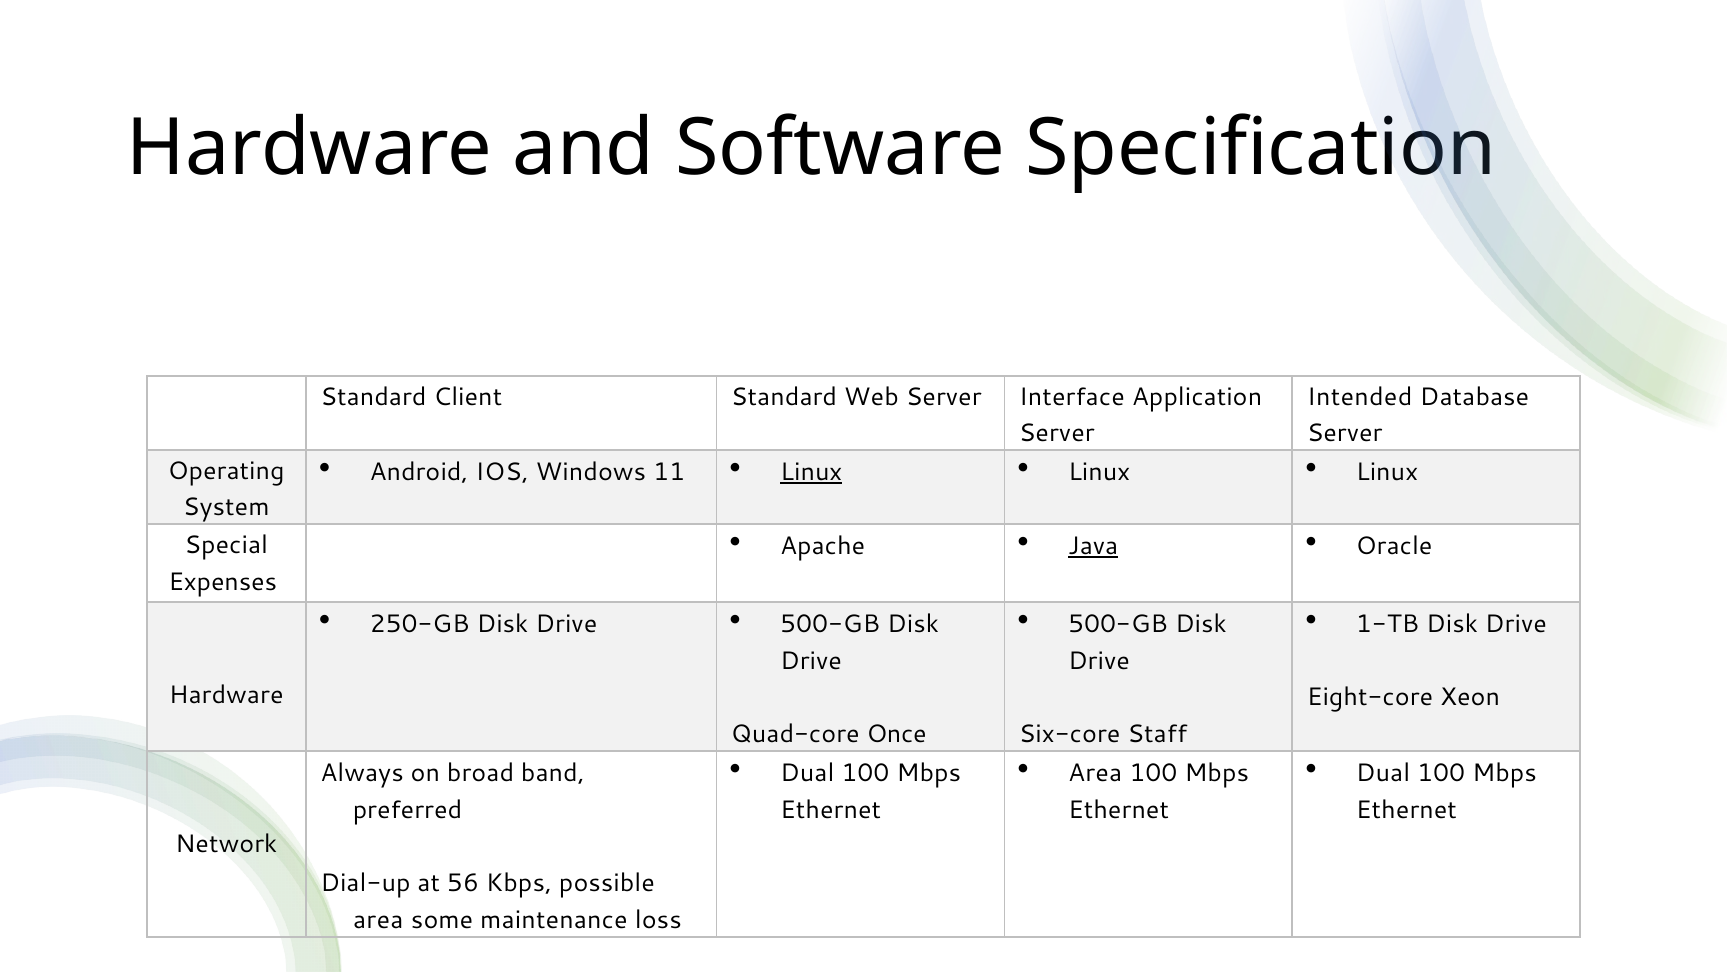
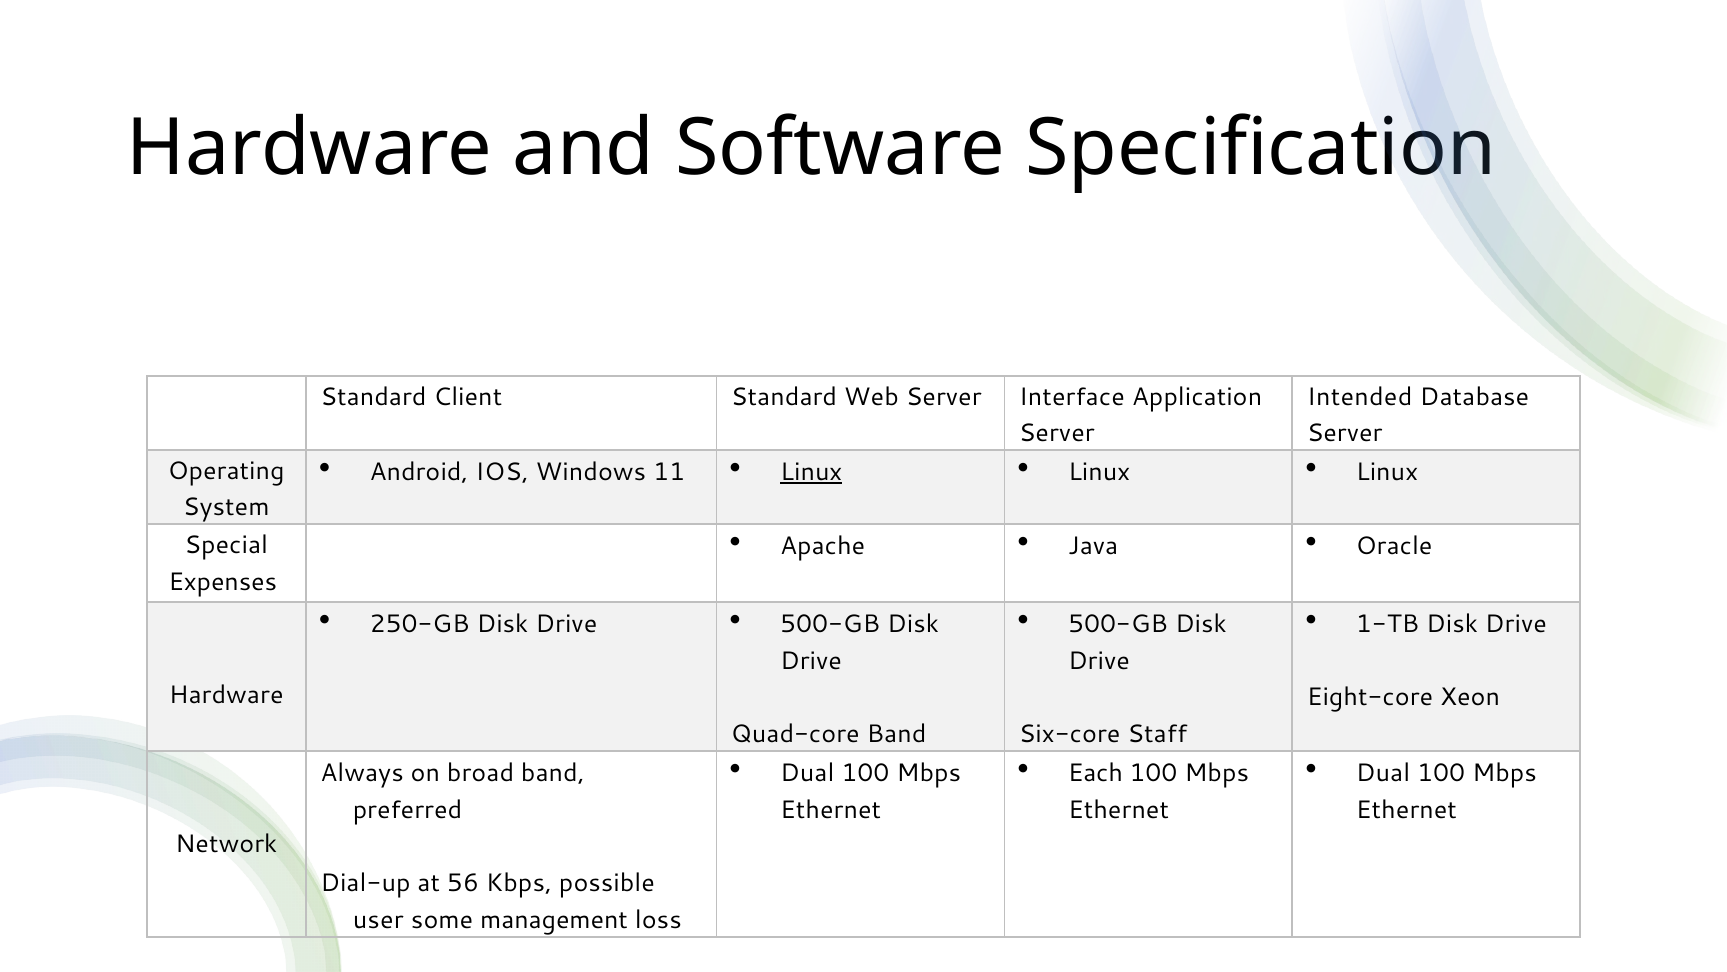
Java underline: present -> none
Quad-core Once: Once -> Band
Area at (1095, 773): Area -> Each
area at (378, 920): area -> user
maintenance: maintenance -> management
